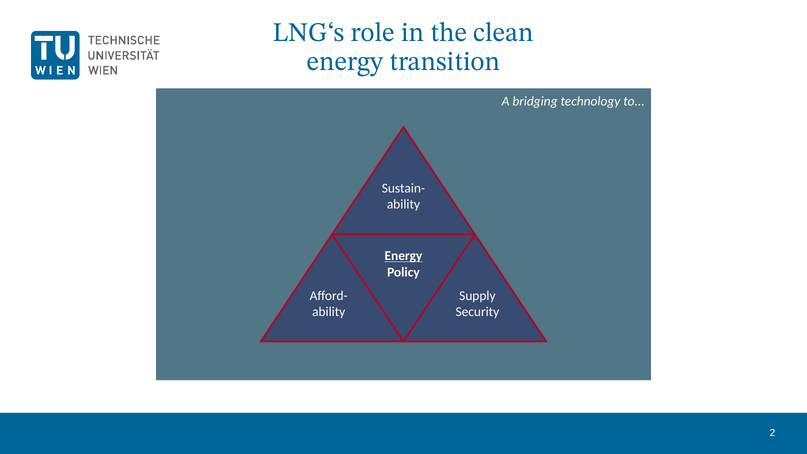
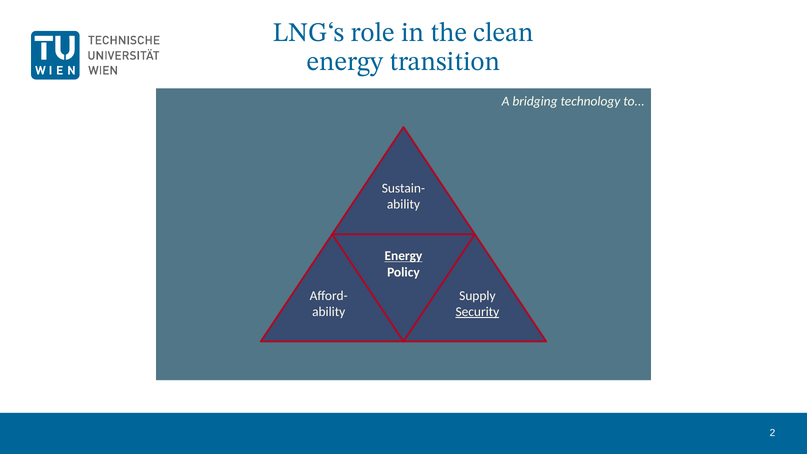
Security underline: none -> present
